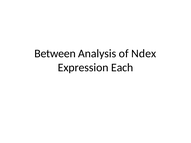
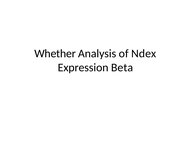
Between: Between -> Whether
Each: Each -> Beta
